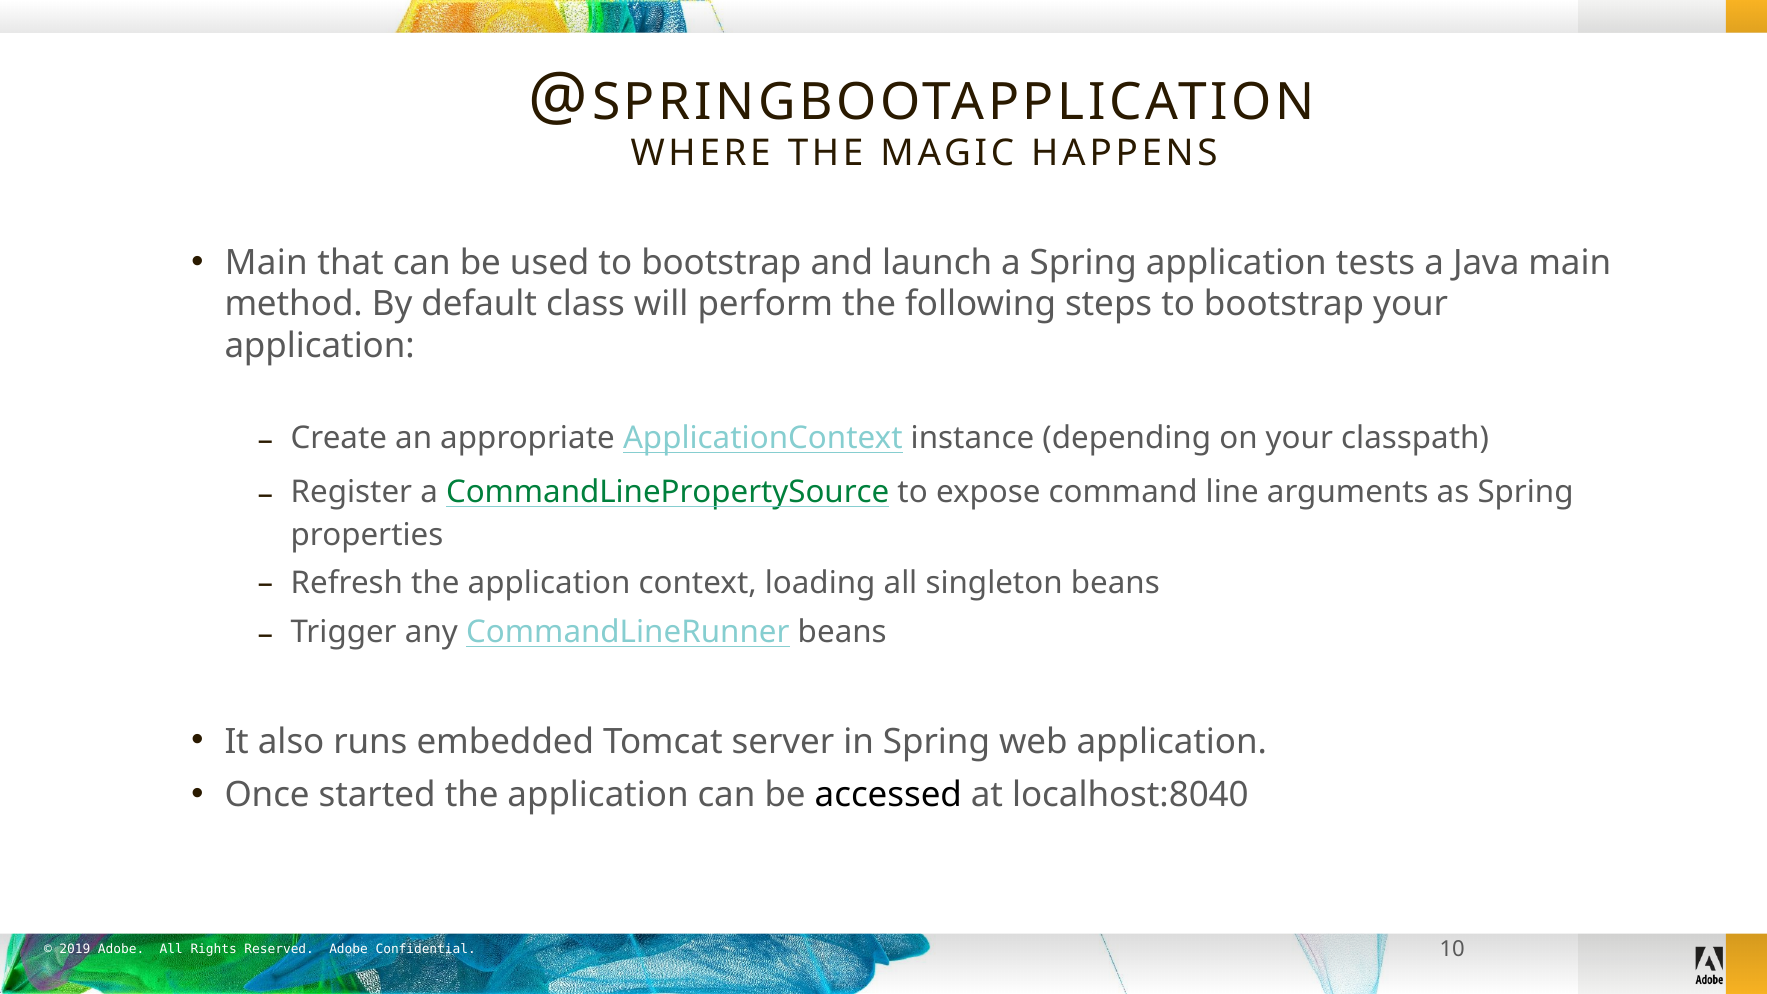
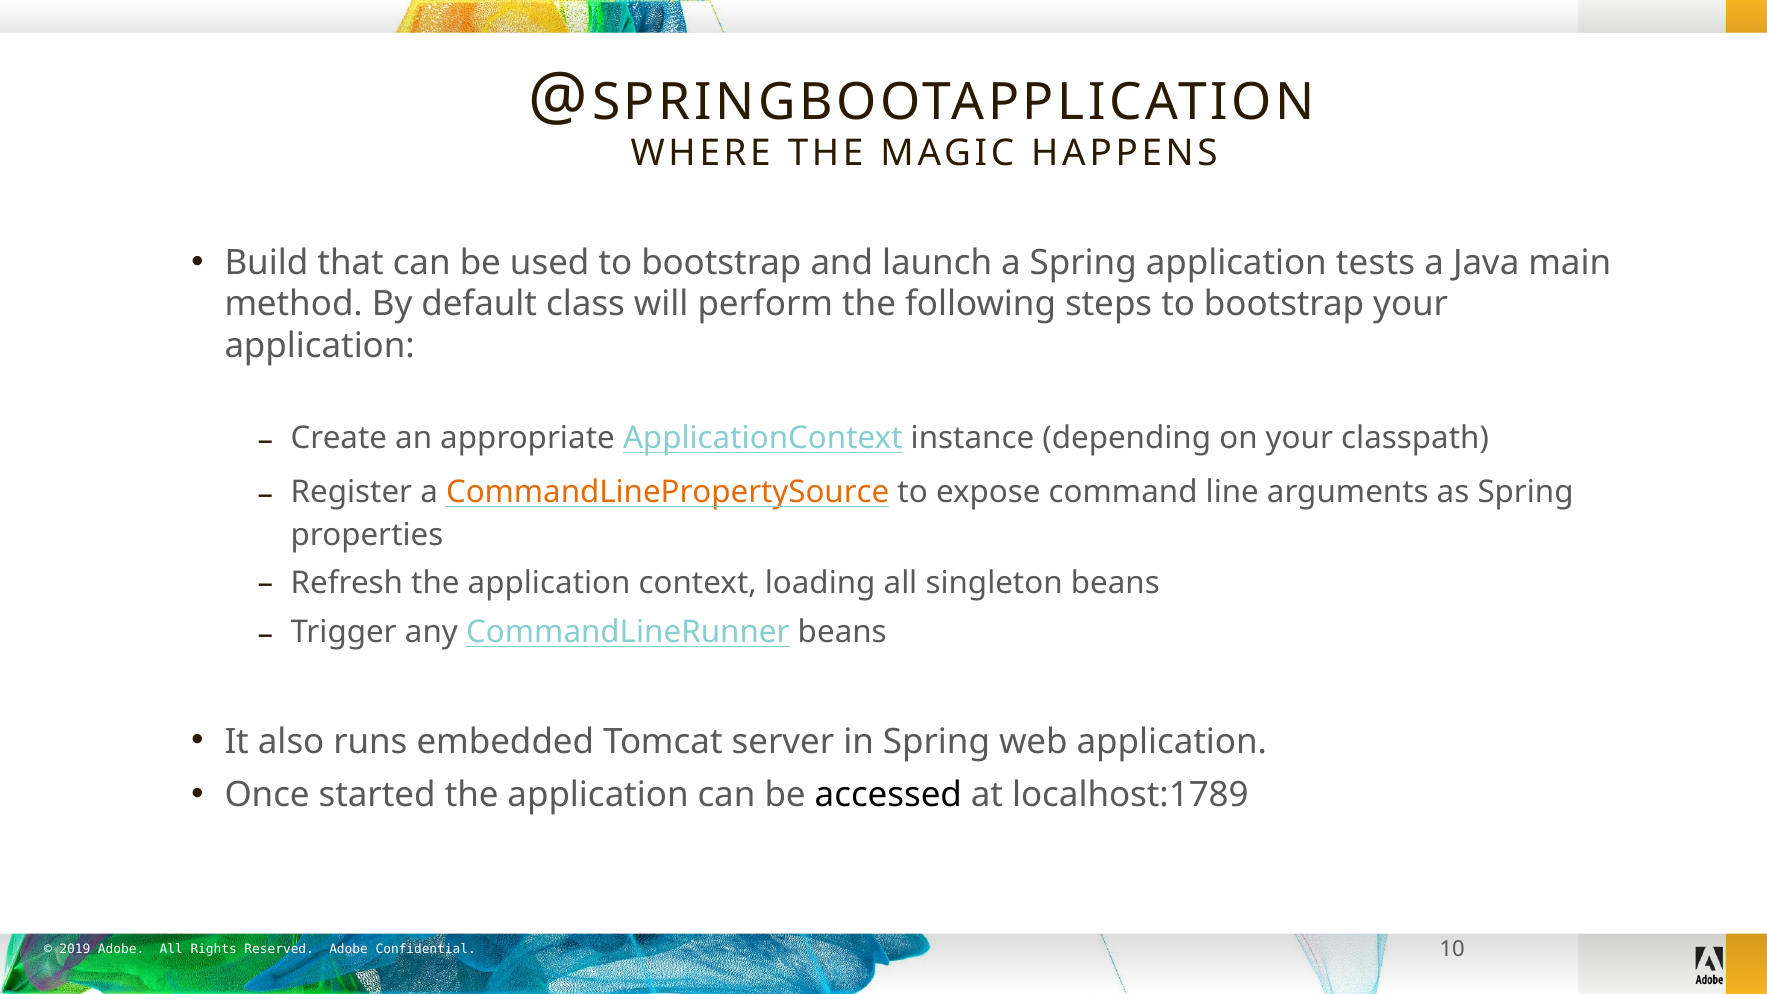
Main at (266, 263): Main -> Build
CommandLinePropertySource colour: green -> orange
localhost:8040: localhost:8040 -> localhost:1789
